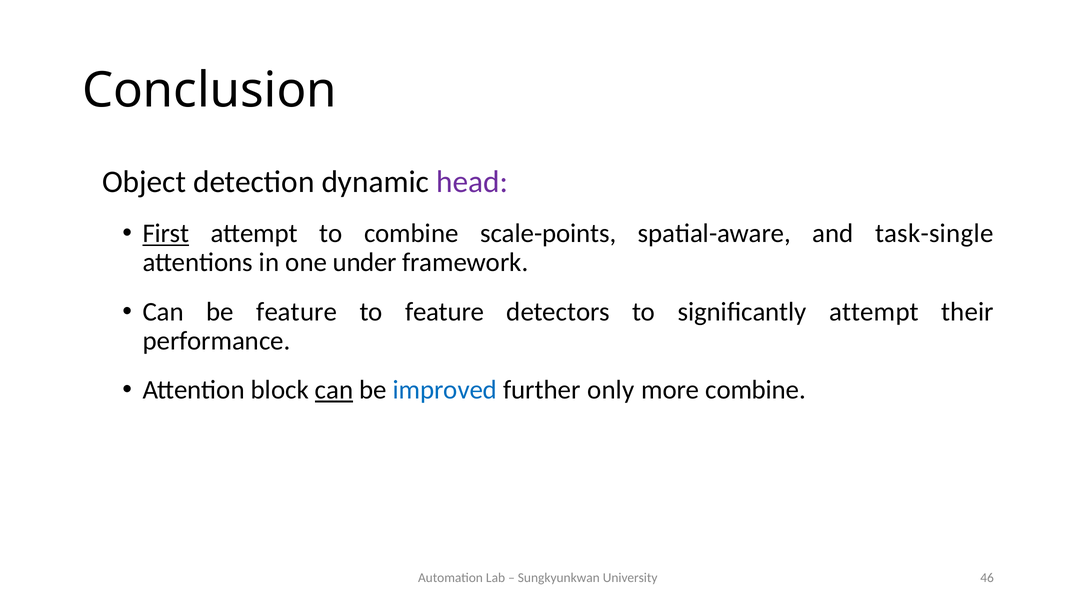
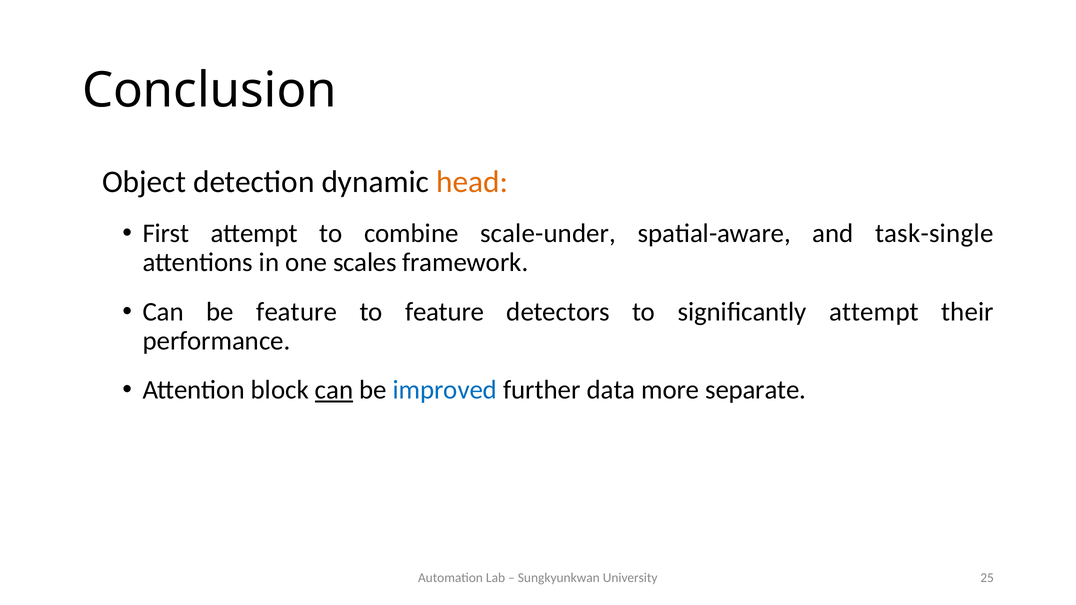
head colour: purple -> orange
First underline: present -> none
scale-points: scale-points -> scale-under
under: under -> scales
only: only -> data
more combine: combine -> separate
46: 46 -> 25
